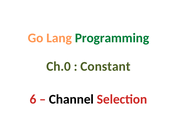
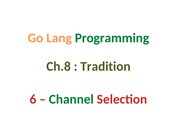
Ch.0: Ch.0 -> Ch.8
Constant: Constant -> Tradition
Channel colour: black -> green
